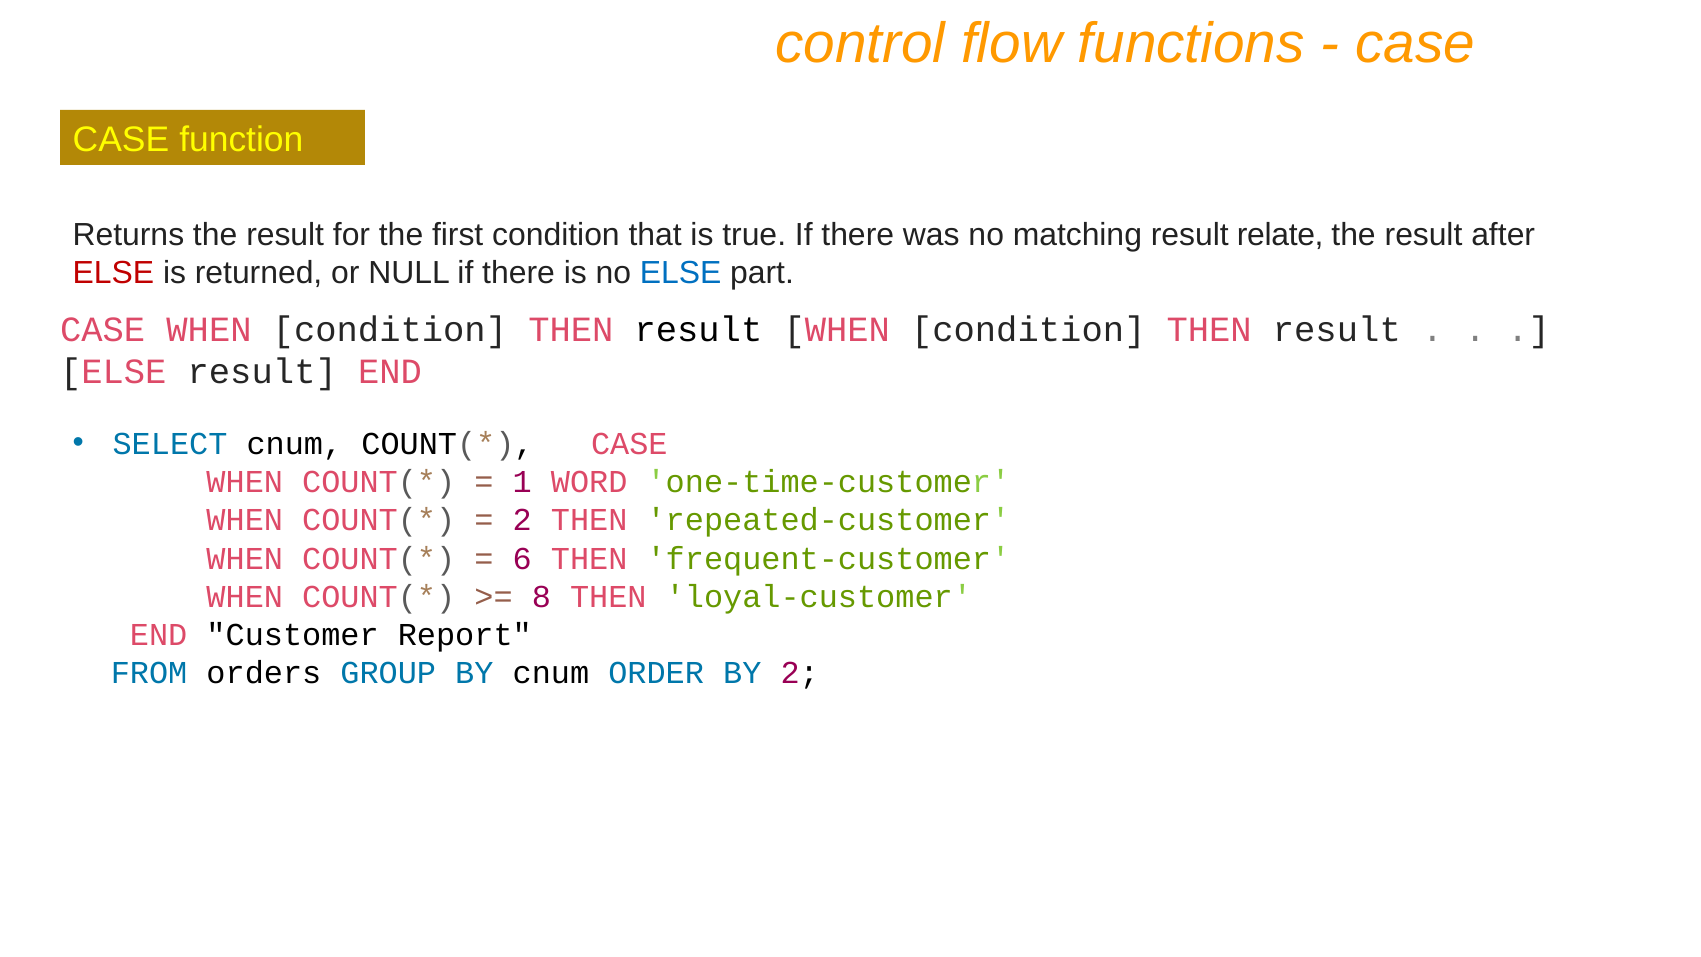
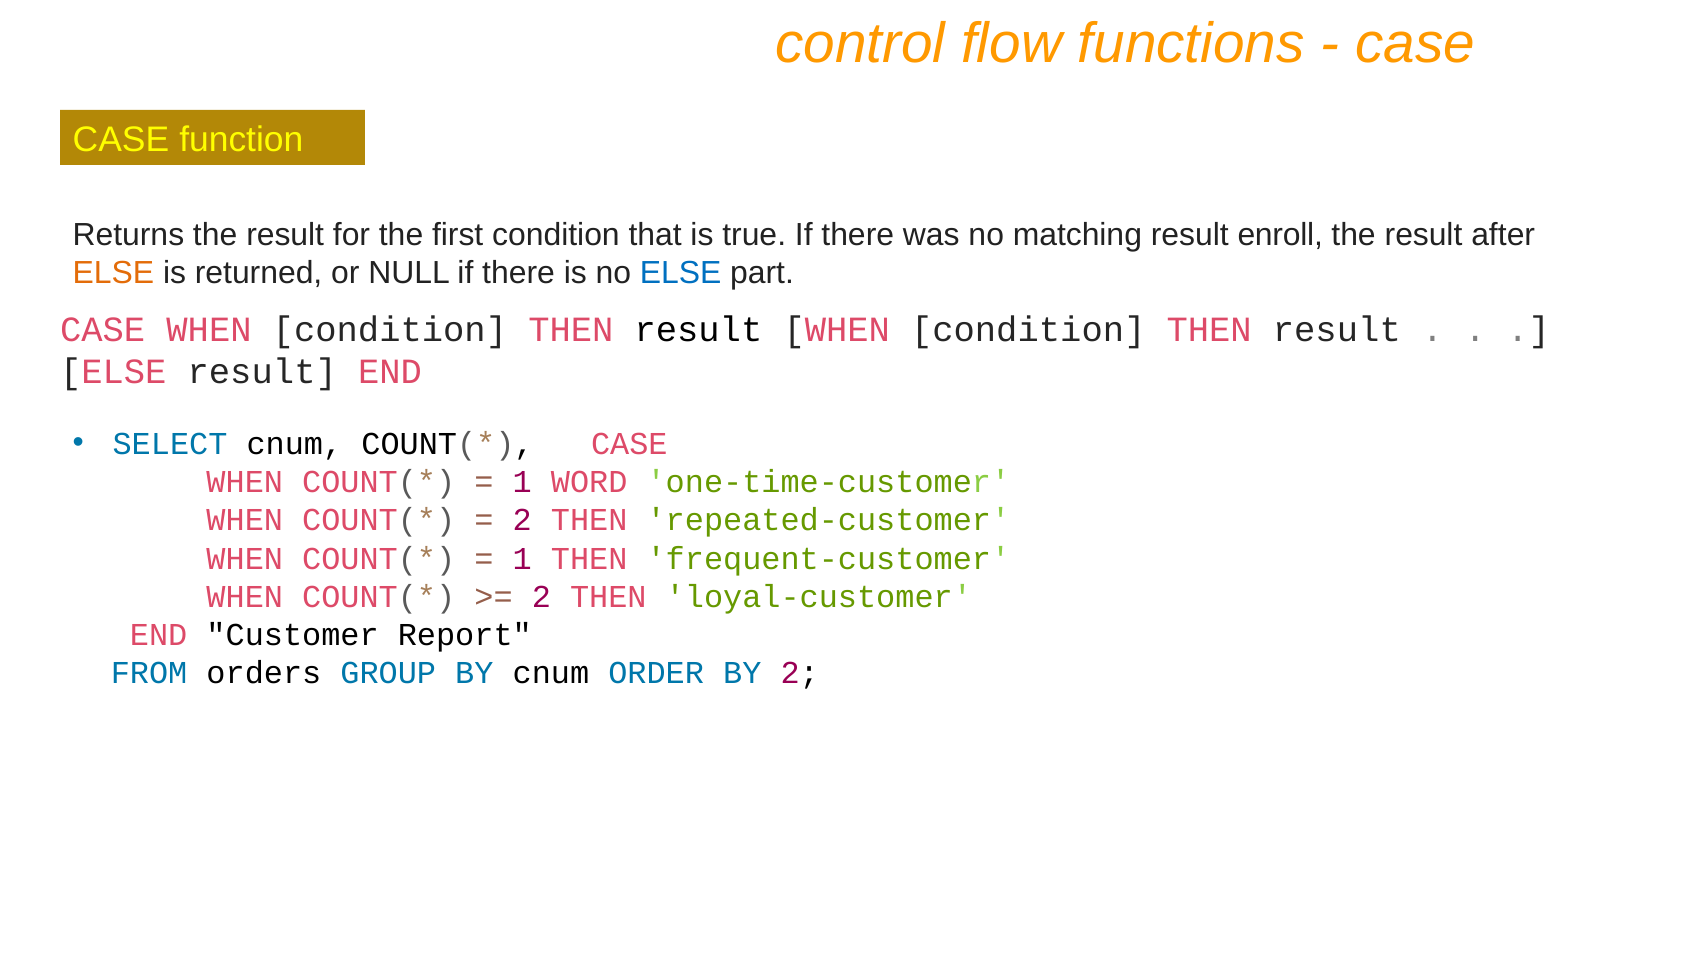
relate: relate -> enroll
ELSE at (113, 273) colour: red -> orange
6 at (522, 558): 6 -> 1
8 at (541, 597): 8 -> 2
